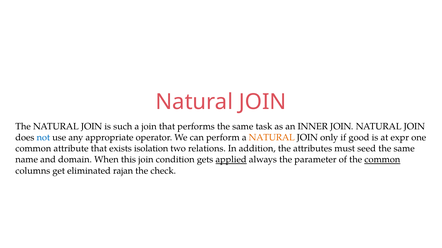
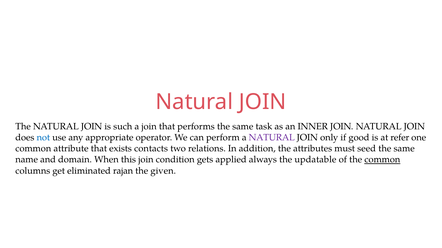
NATURAL at (272, 138) colour: orange -> purple
expr: expr -> refer
isolation: isolation -> contacts
applied underline: present -> none
parameter: parameter -> updatable
check: check -> given
